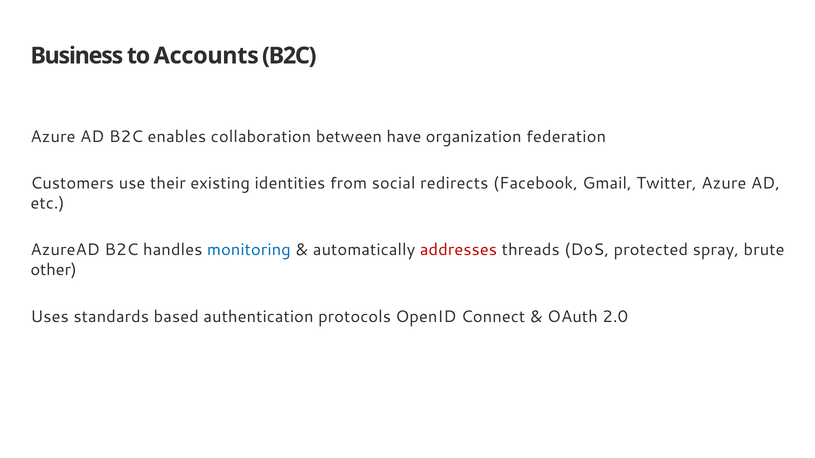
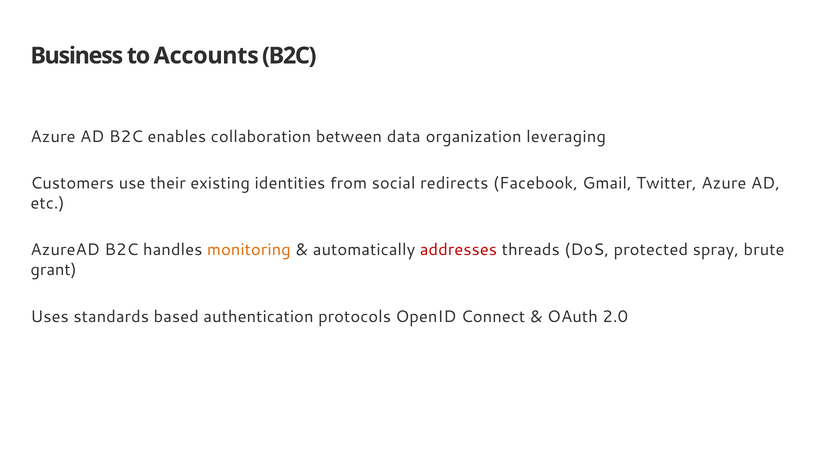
have: have -> data
federation: federation -> leveraging
monitoring colour: blue -> orange
other: other -> grant
